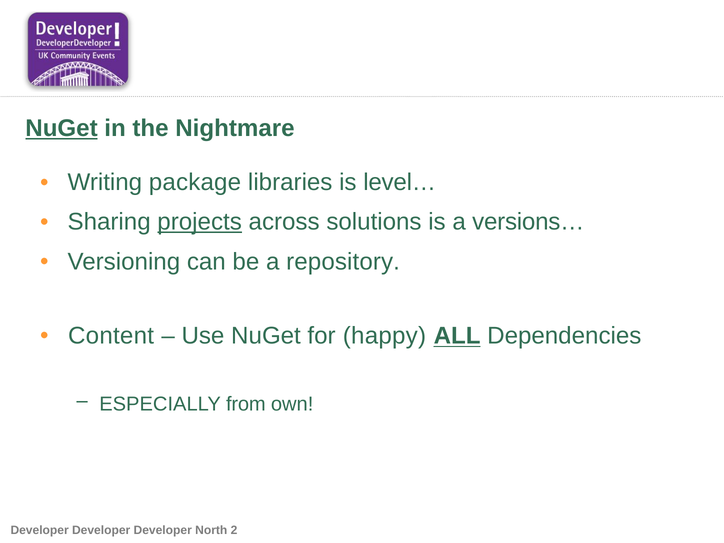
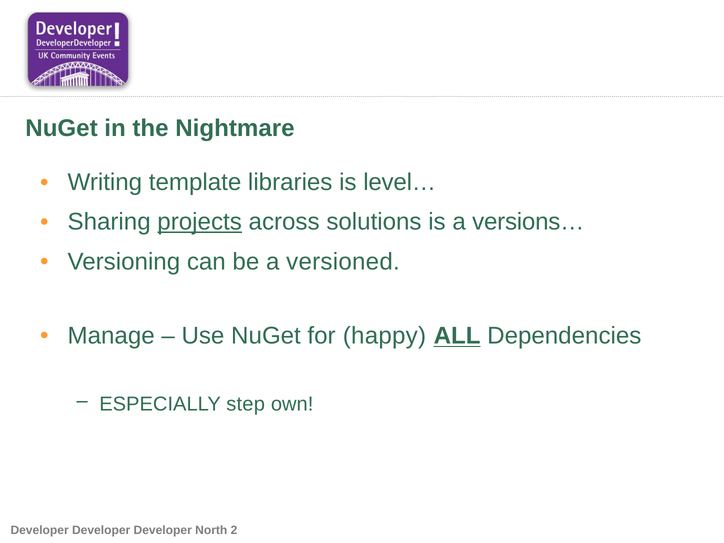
NuGet at (62, 128) underline: present -> none
package: package -> template
repository: repository -> versioned
Content: Content -> Manage
from: from -> step
